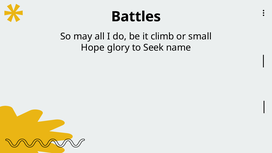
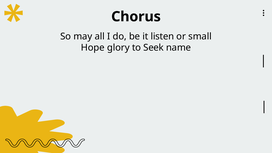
Battles: Battles -> Chorus
climb: climb -> listen
